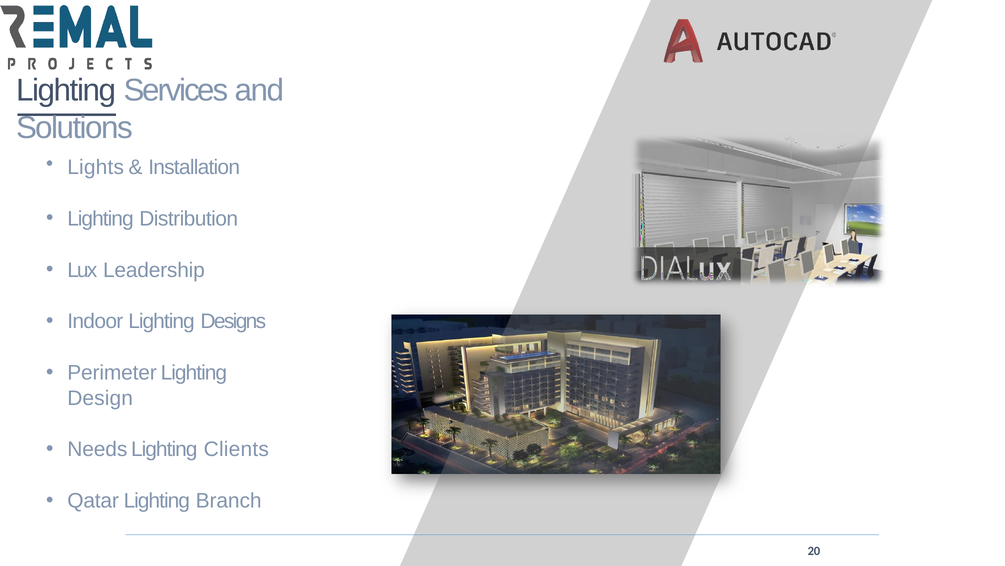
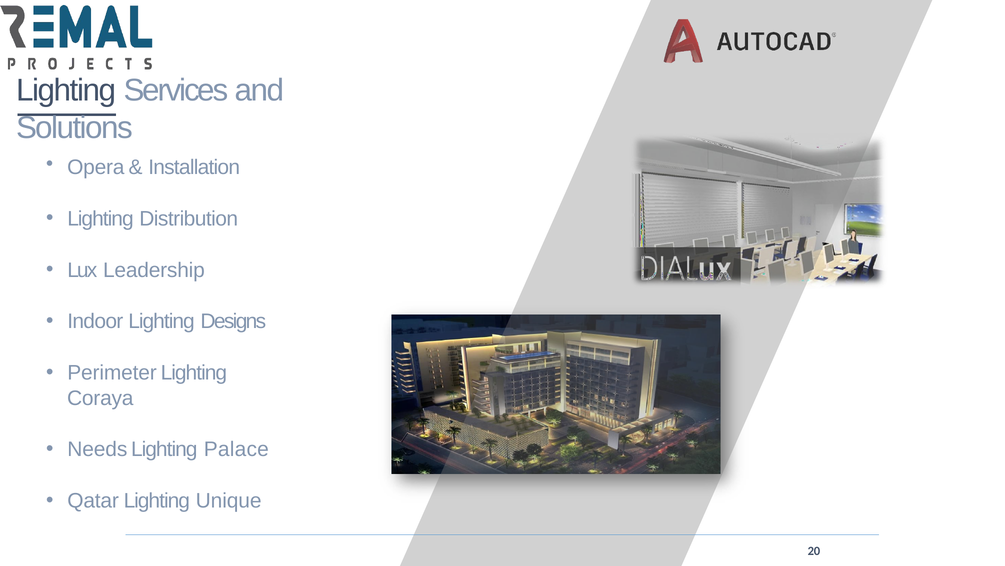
Lights: Lights -> Opera
Design: Design -> Coraya
Clients: Clients -> Palace
Branch: Branch -> Unique
